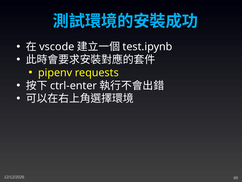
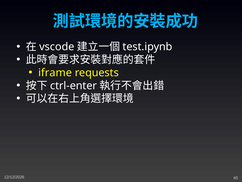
pipenv: pipenv -> iframe
